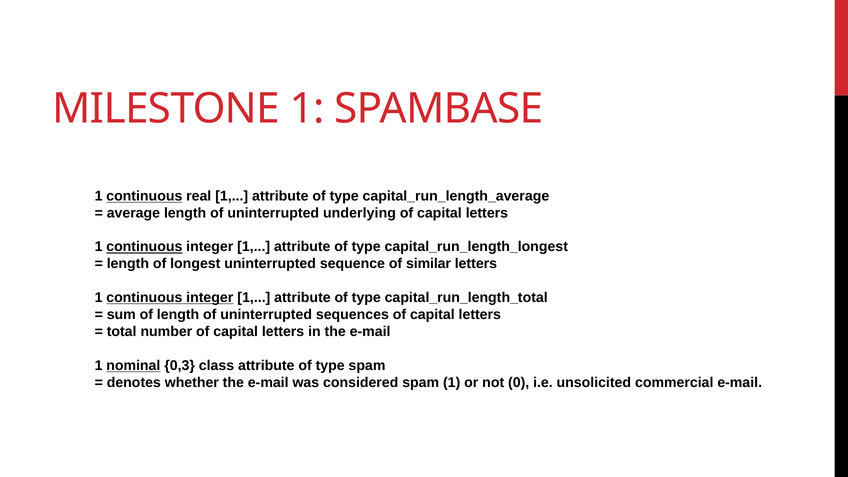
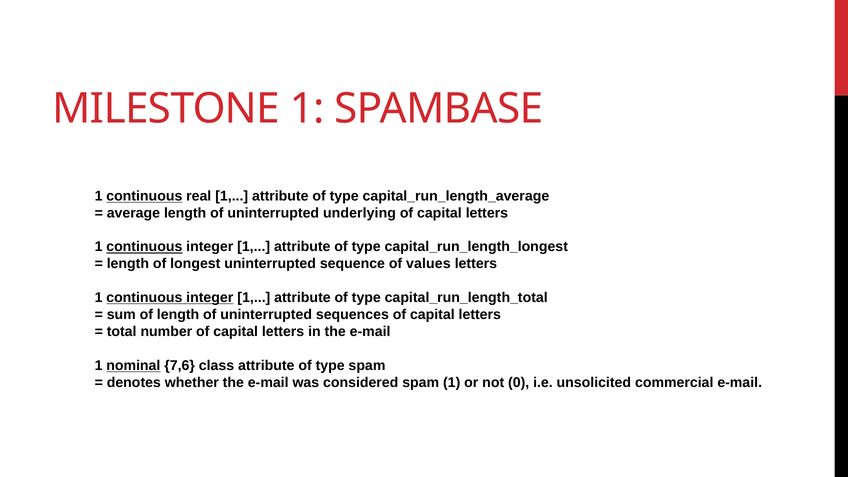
similar: similar -> values
0,3: 0,3 -> 7,6
